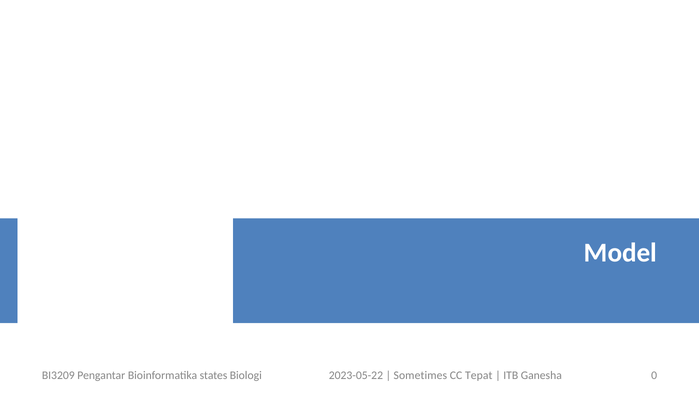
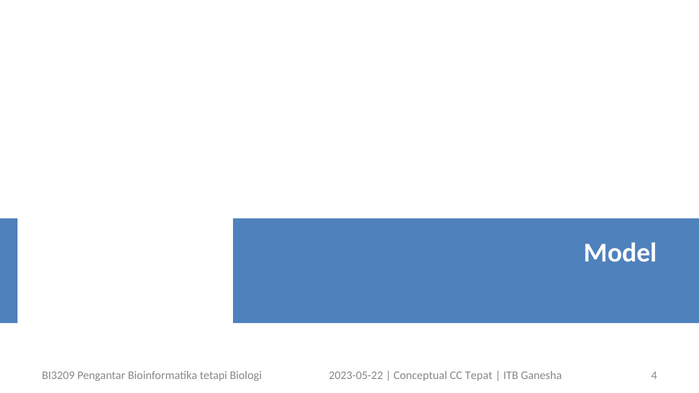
states: states -> tetapi
Sometimes: Sometimes -> Conceptual
0: 0 -> 4
